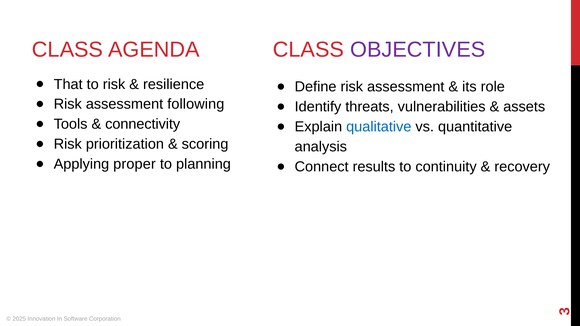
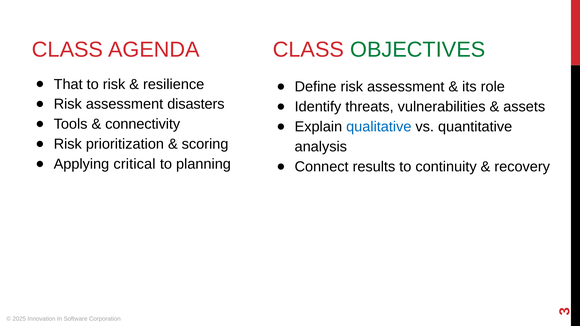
OBJECTIVES colour: purple -> green
following: following -> disasters
proper: proper -> critical
